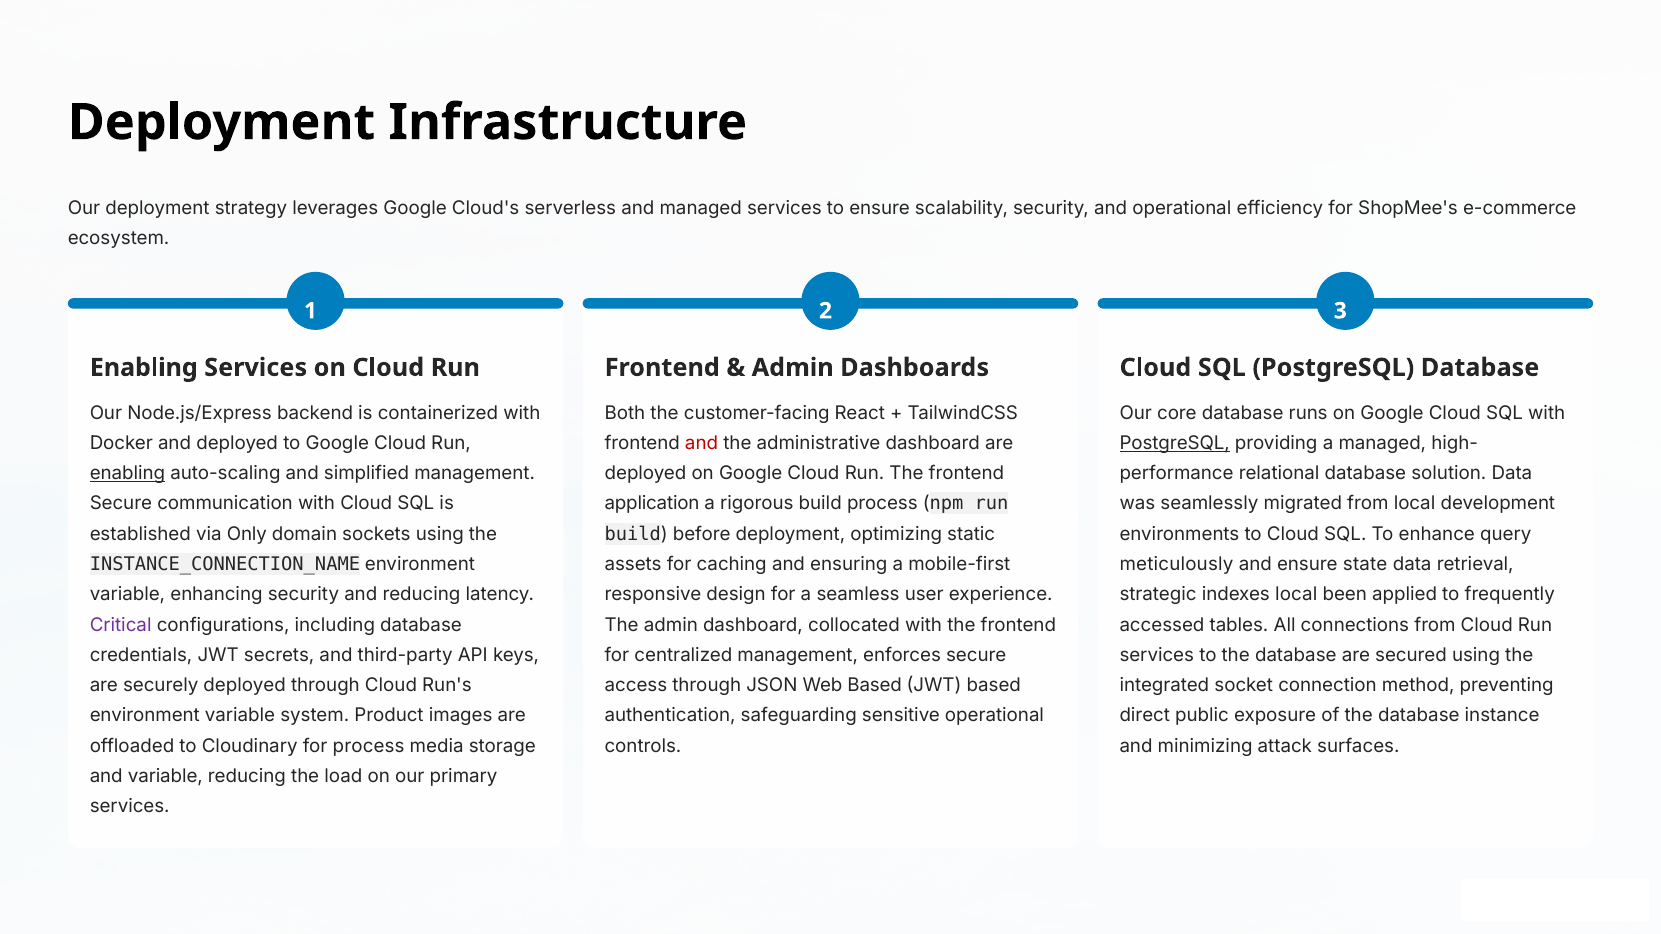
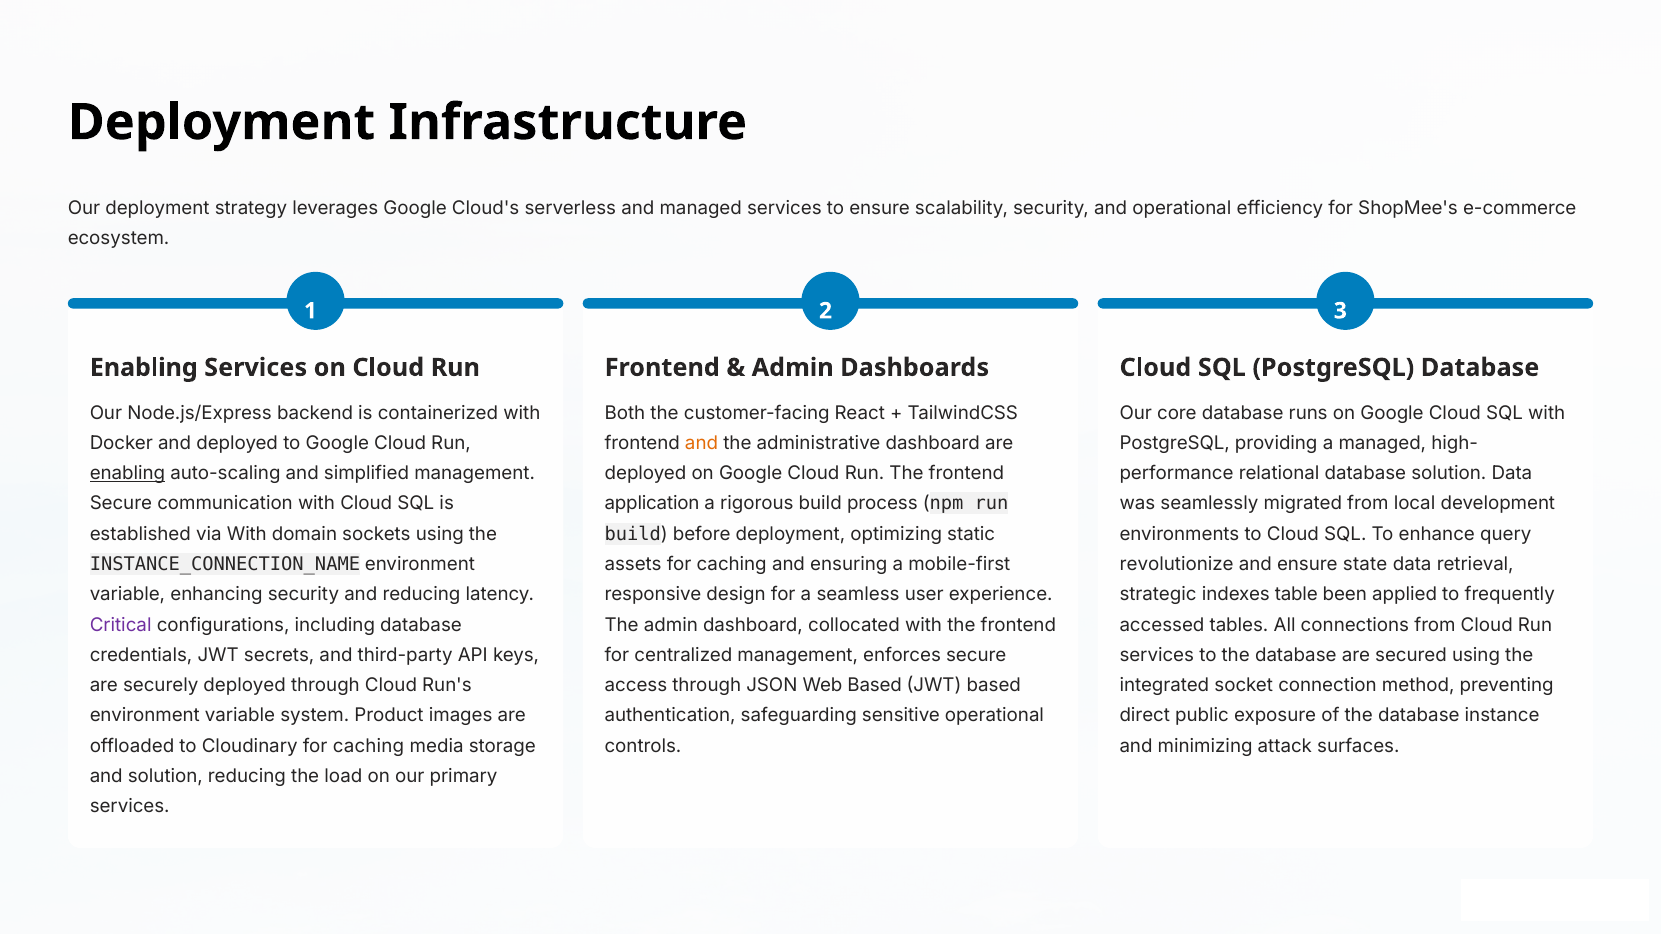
and at (702, 443) colour: red -> orange
PostgreSQL at (1175, 443) underline: present -> none
via Only: Only -> With
meticulously: meticulously -> revolutionize
indexes local: local -> table
Cloudinary for process: process -> caching
and variable: variable -> solution
